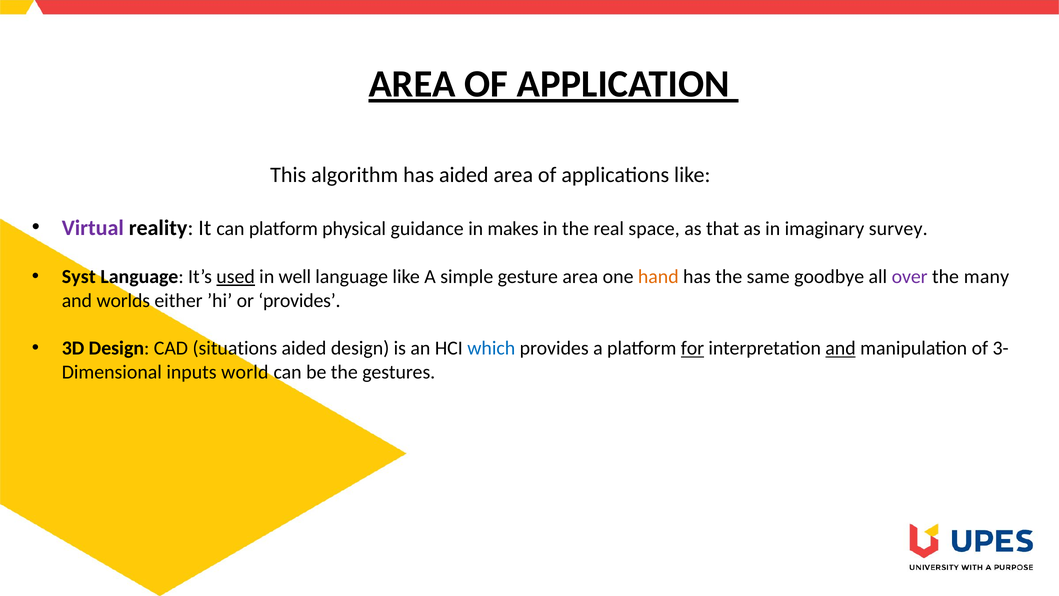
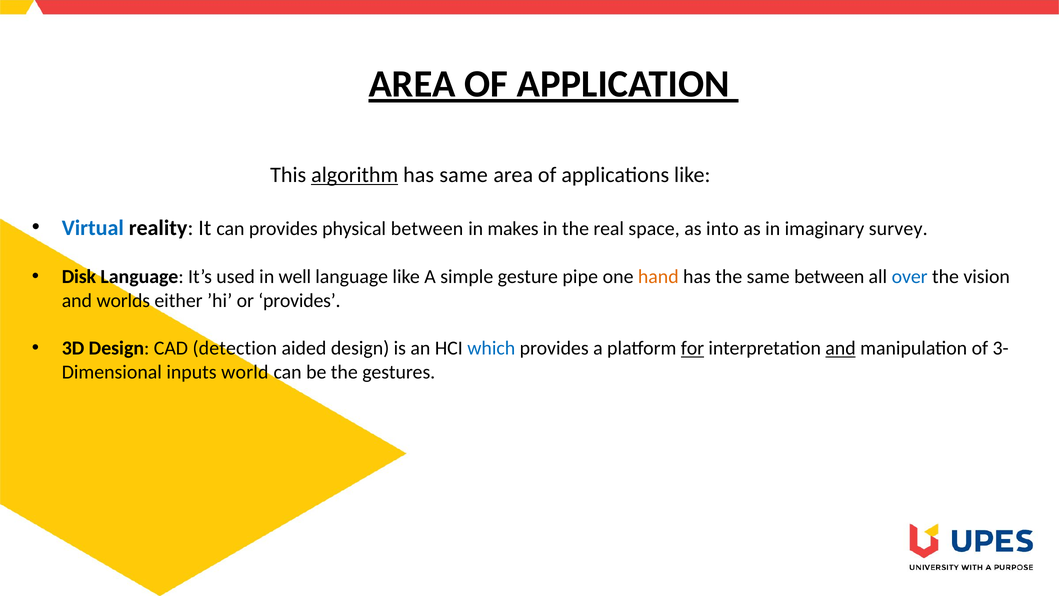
algorithm underline: none -> present
has aided: aided -> same
Virtual colour: purple -> blue
can platform: platform -> provides
physical guidance: guidance -> between
that: that -> into
Syst: Syst -> Disk
used underline: present -> none
gesture area: area -> pipe
same goodbye: goodbye -> between
over colour: purple -> blue
many: many -> vision
situations: situations -> detection
